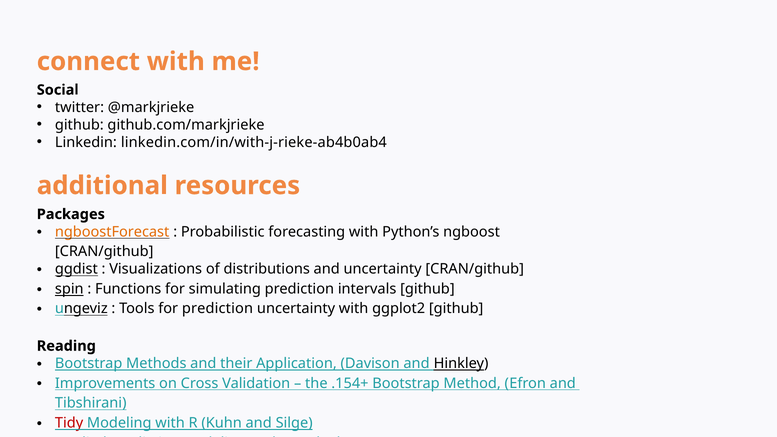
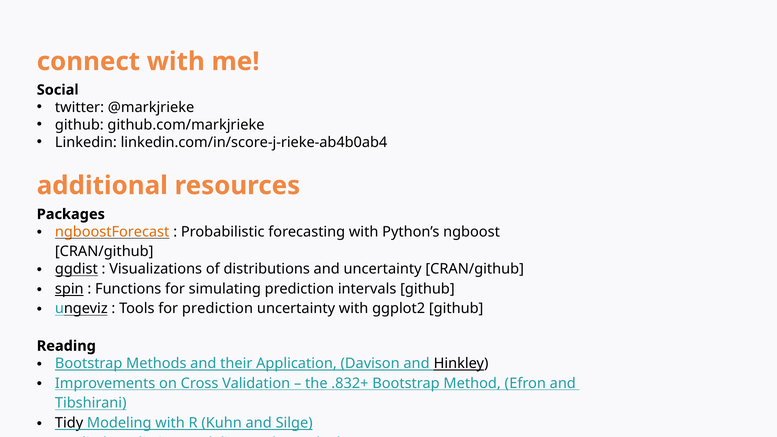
linkedin.com/in/with-j-rieke-ab4b0ab4: linkedin.com/in/with-j-rieke-ab4b0ab4 -> linkedin.com/in/score-j-rieke-ab4b0ab4
.154+: .154+ -> .832+
Tidy colour: red -> black
